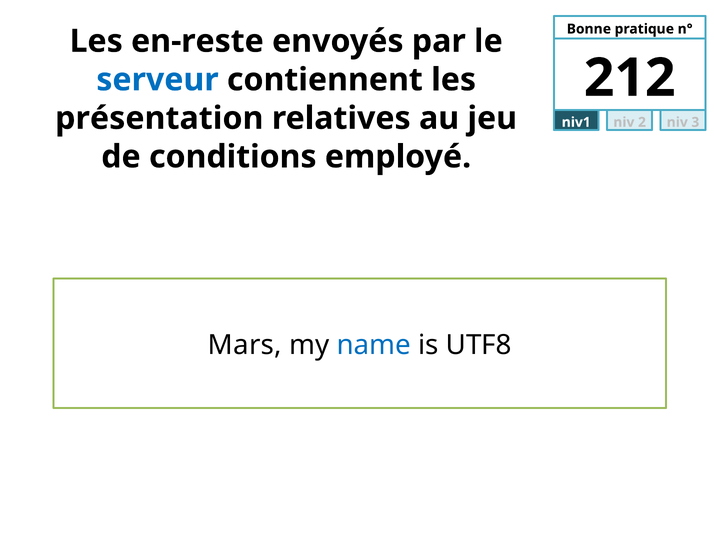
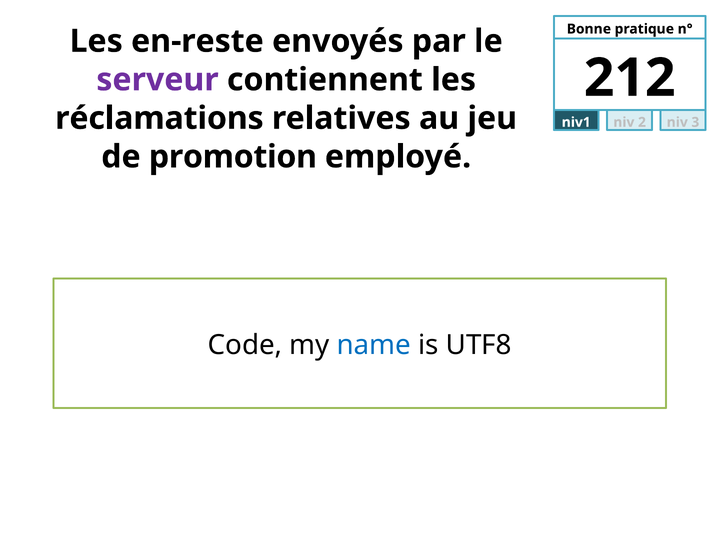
serveur colour: blue -> purple
présentation: présentation -> réclamations
conditions: conditions -> promotion
Mars: Mars -> Code
